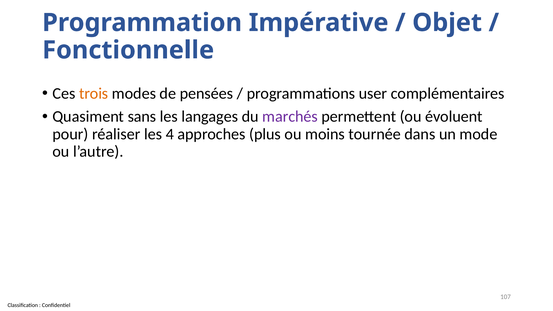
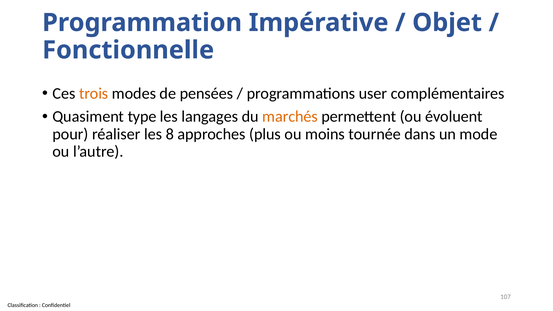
sans: sans -> type
marchés colour: purple -> orange
4: 4 -> 8
